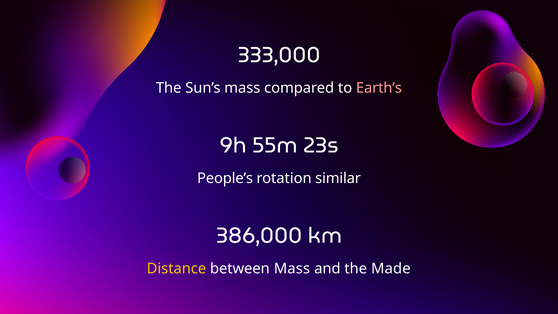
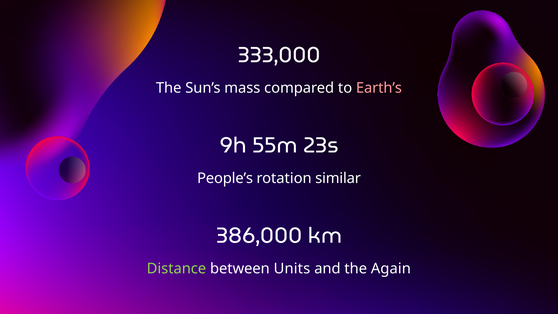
Distance colour: yellow -> light green
between Mass: Mass -> Units
Made: Made -> Again
